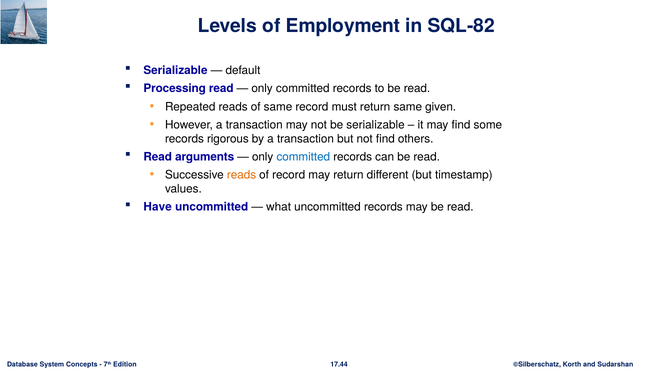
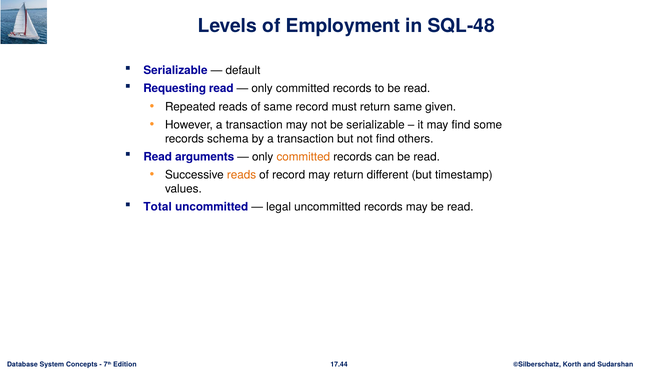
SQL-82: SQL-82 -> SQL-48
Processing: Processing -> Requesting
rigorous: rigorous -> schema
committed at (303, 157) colour: blue -> orange
Have: Have -> Total
what: what -> legal
